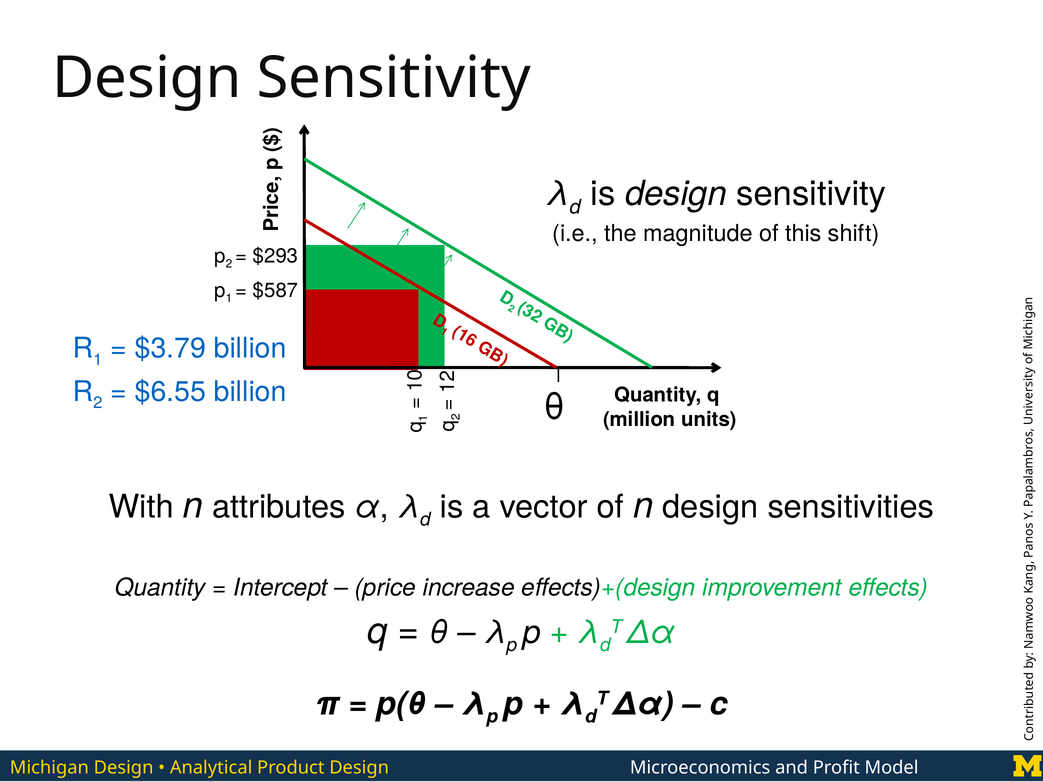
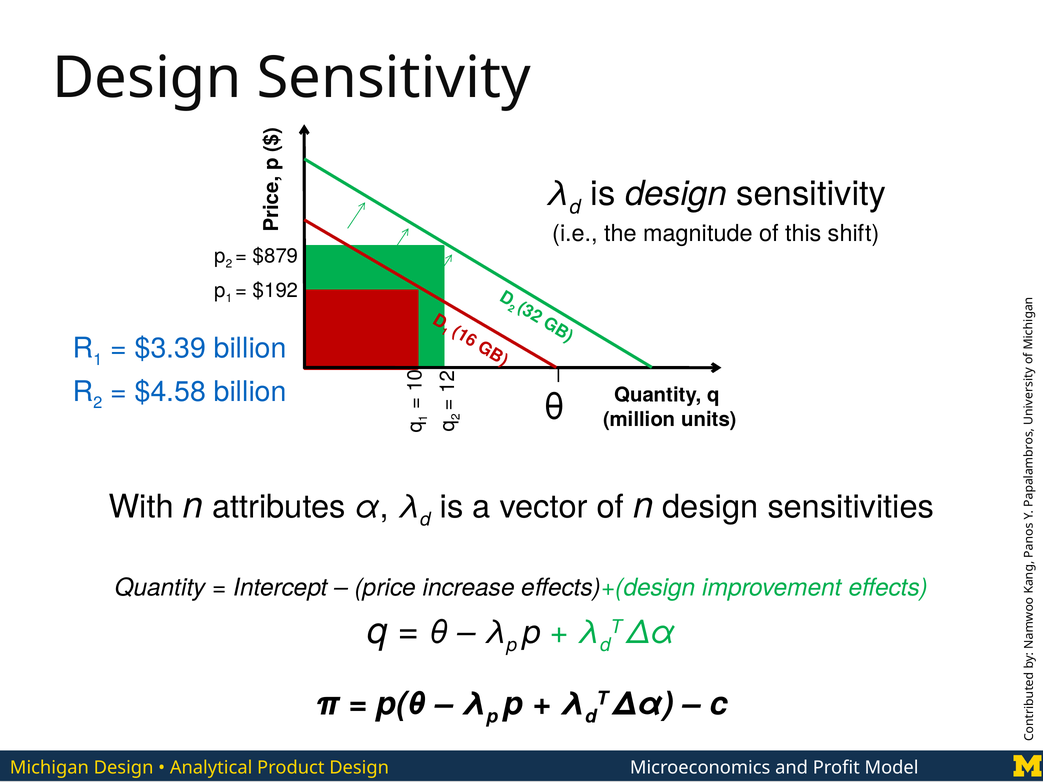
$293: $293 -> $879
$587: $587 -> $192
$3.79: $3.79 -> $3.39
$6.55: $6.55 -> $4.58
